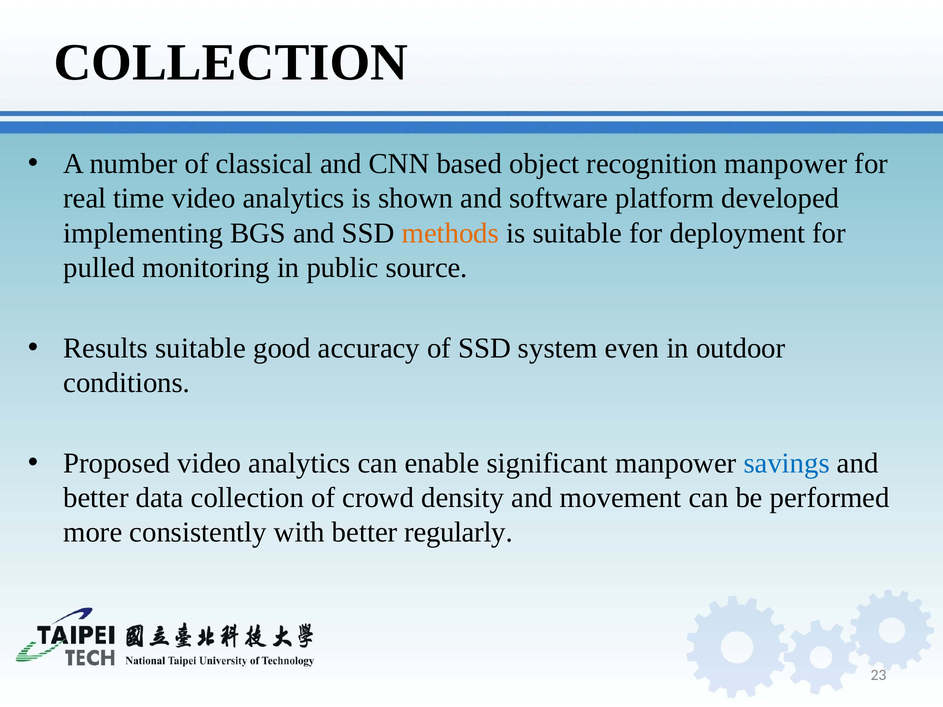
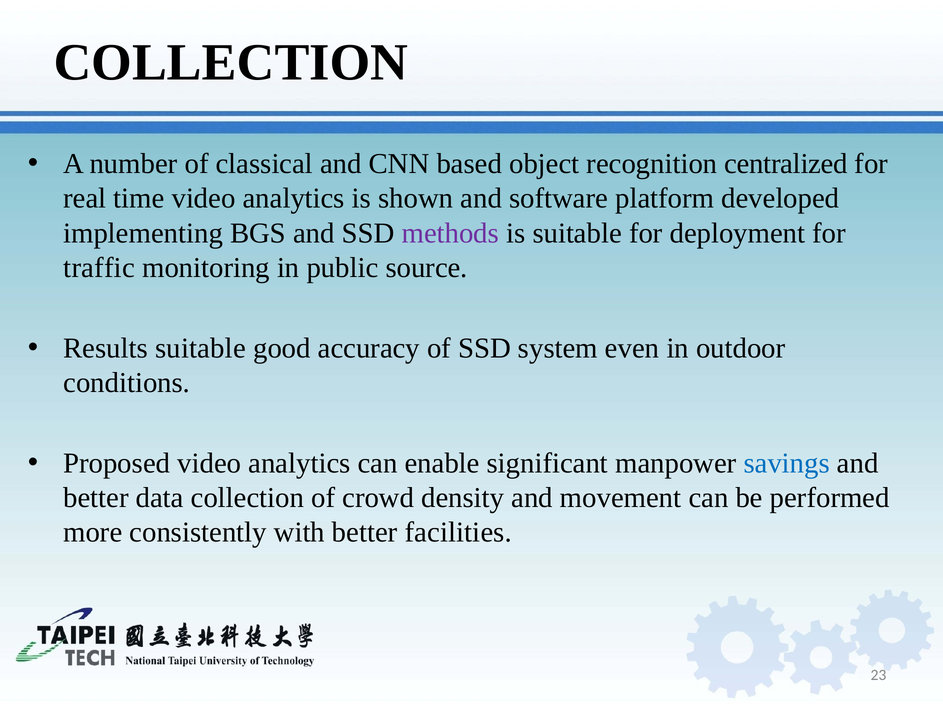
recognition manpower: manpower -> centralized
methods colour: orange -> purple
pulled: pulled -> traffic
regularly: regularly -> facilities
